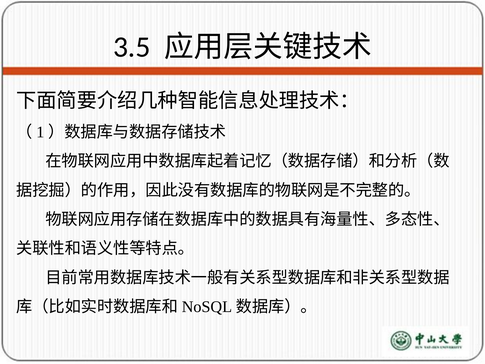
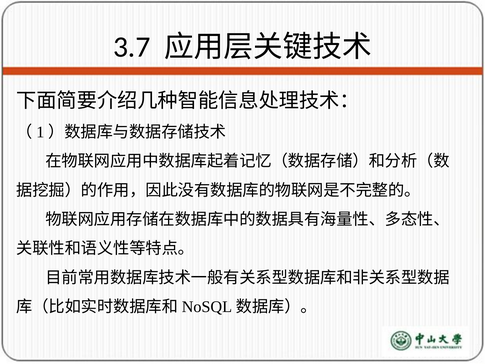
3.5: 3.5 -> 3.7
